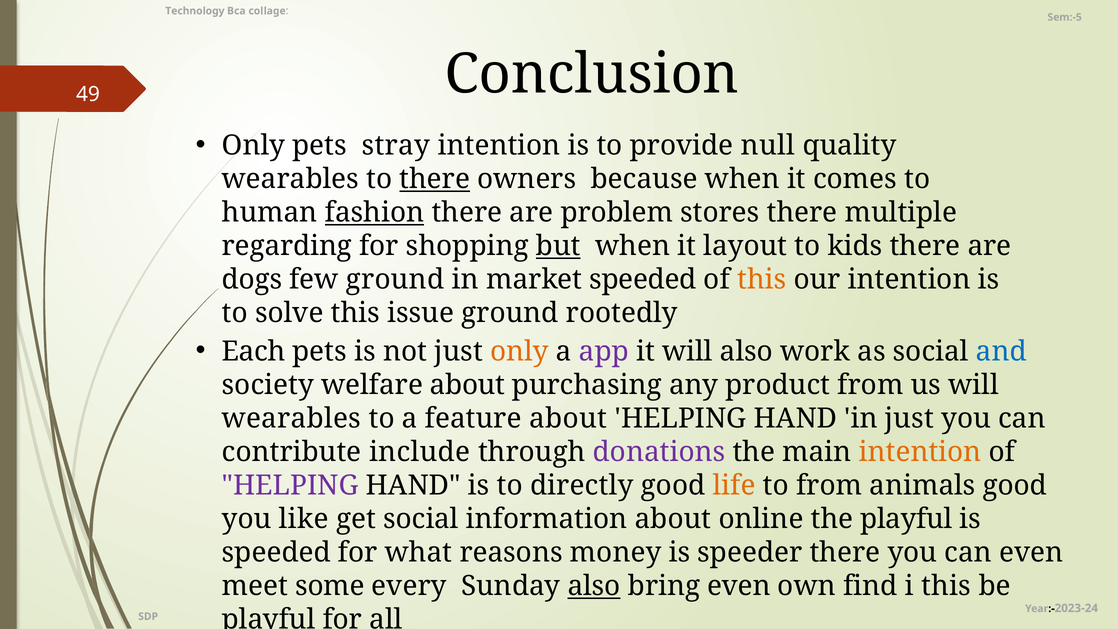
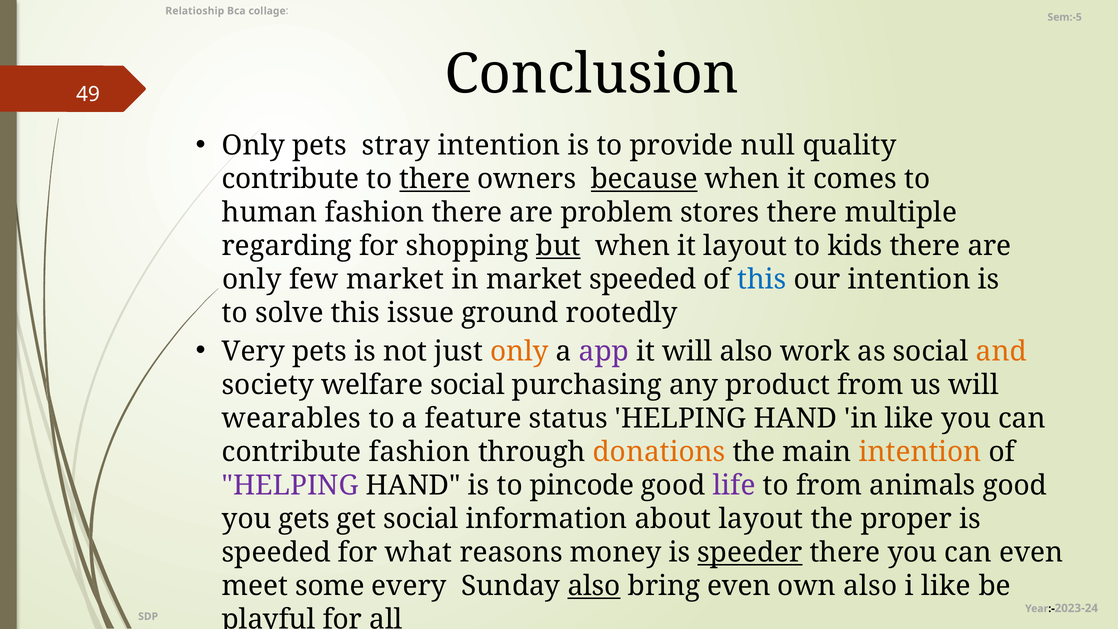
Technology: Technology -> Relatioship
wearables at (290, 179): wearables -> contribute
because underline: none -> present
fashion at (375, 213) underline: present -> none
dogs at (252, 280): dogs -> only
few ground: ground -> market
this at (762, 280) colour: orange -> blue
Each: Each -> Very
and colour: blue -> orange
welfare about: about -> social
feature about: about -> status
in just: just -> like
contribute include: include -> fashion
donations colour: purple -> orange
directly: directly -> pincode
life colour: orange -> purple
like: like -> gets
about online: online -> layout
the playful: playful -> proper
speeder underline: none -> present
own find: find -> also
i this: this -> like
